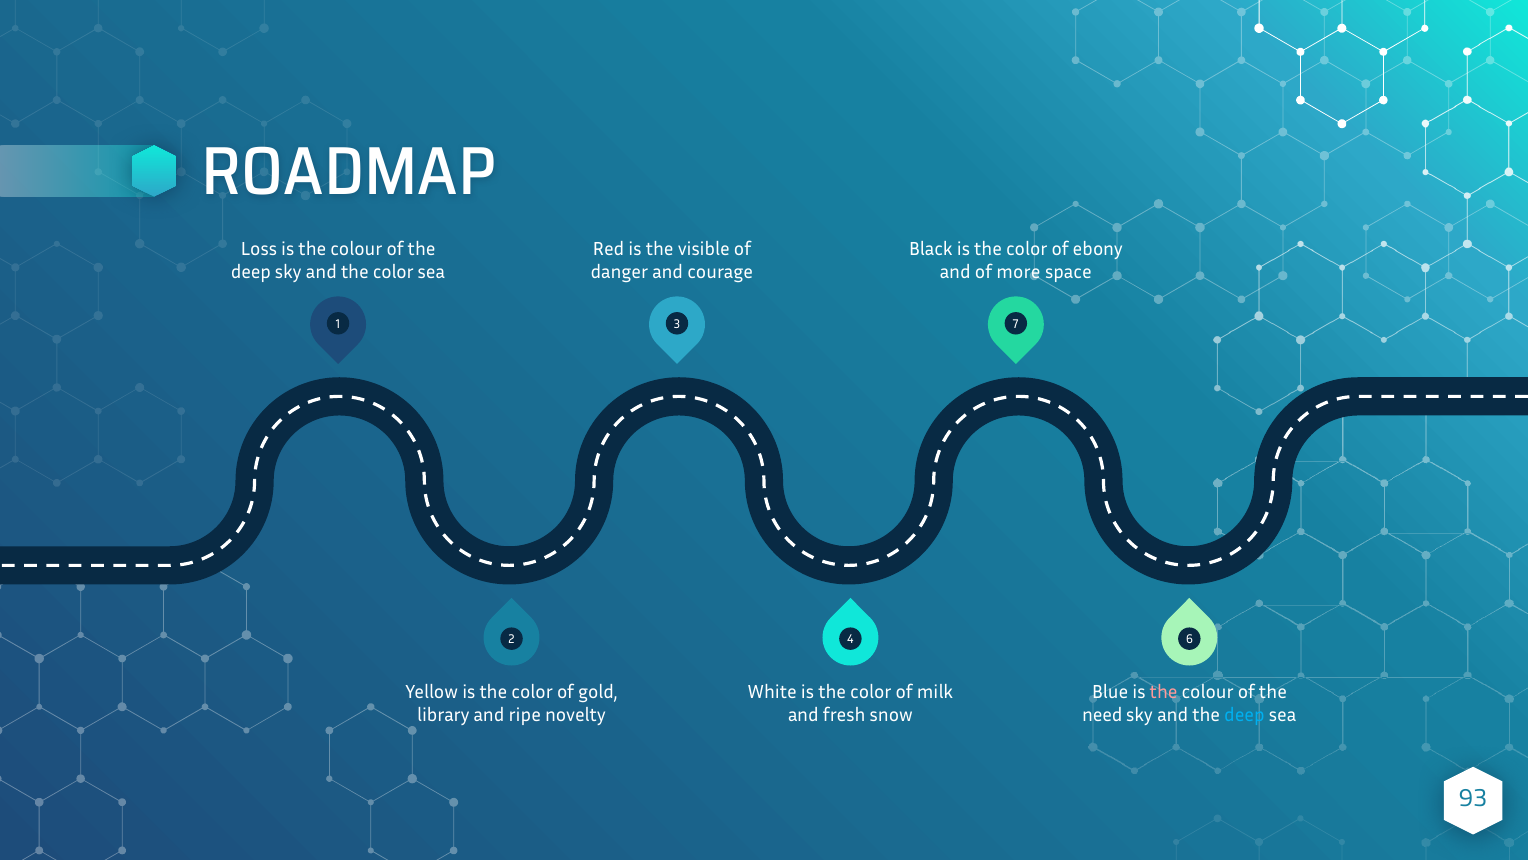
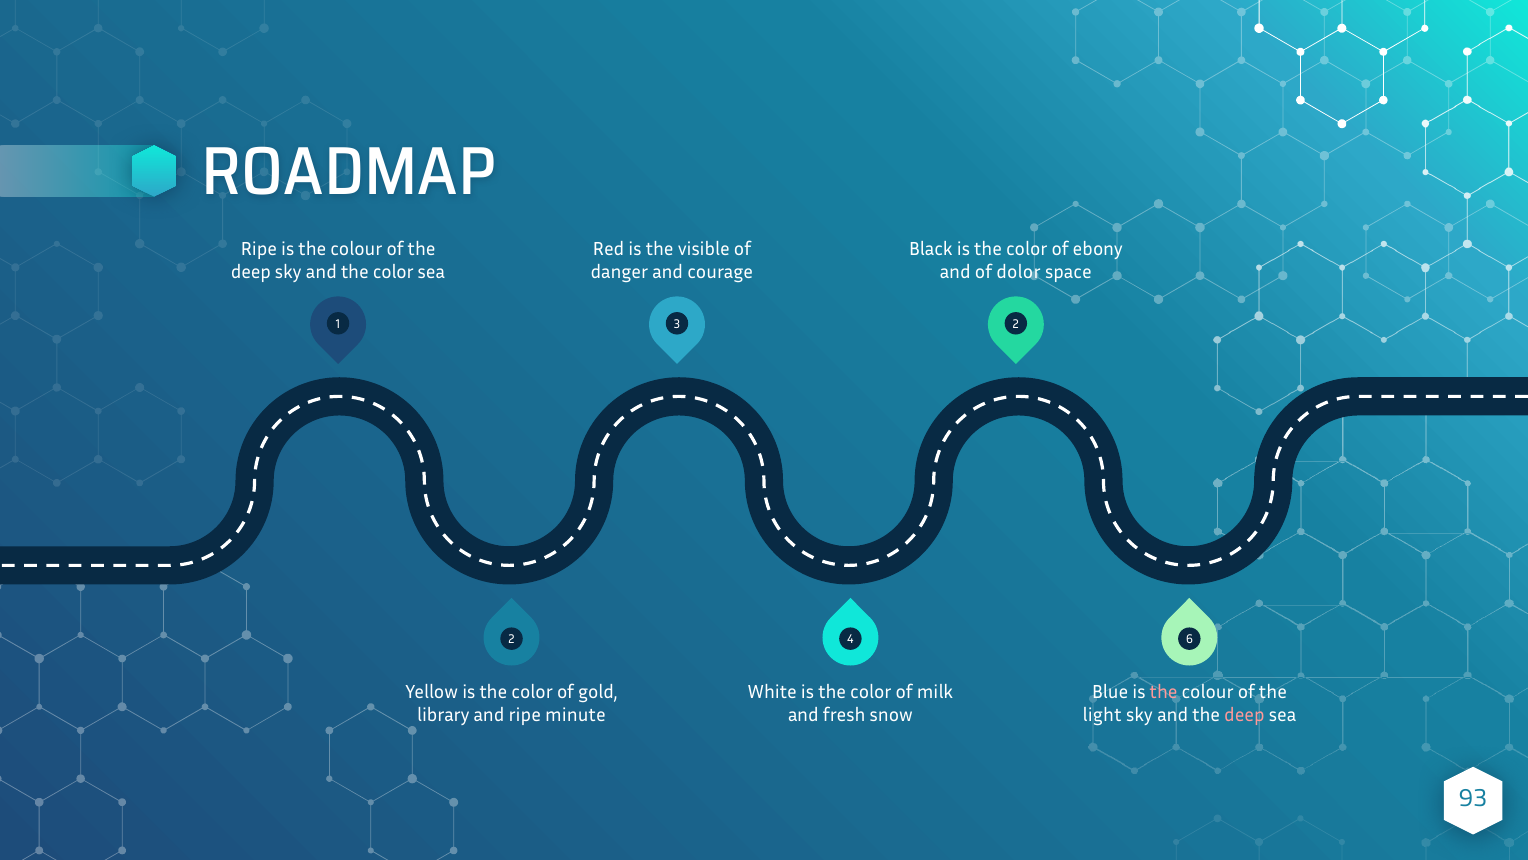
Loss at (259, 249): Loss -> Ripe
more: more -> dolor
3 7: 7 -> 2
novelty: novelty -> minute
need: need -> light
deep at (1244, 715) colour: light blue -> pink
